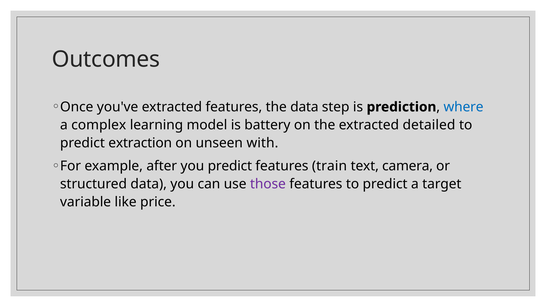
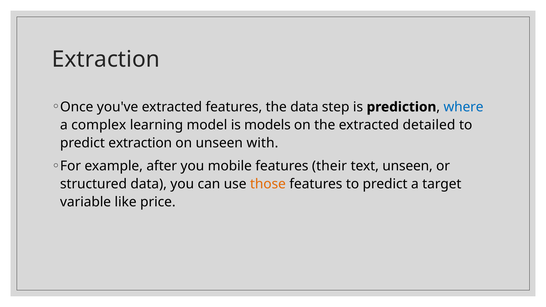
Outcomes at (106, 59): Outcomes -> Extraction
battery: battery -> models
you predict: predict -> mobile
train: train -> their
text camera: camera -> unseen
those colour: purple -> orange
